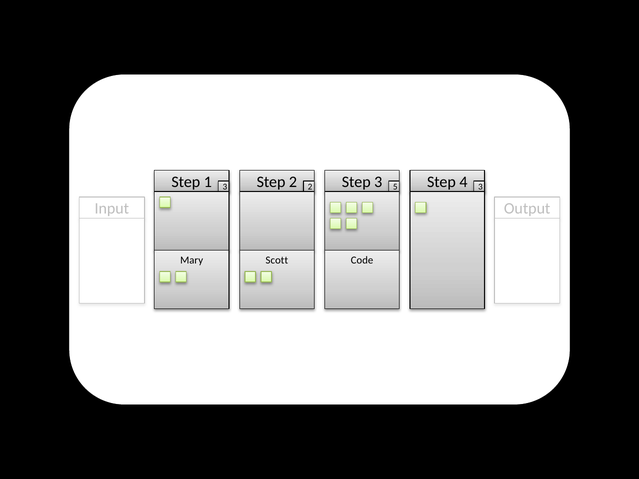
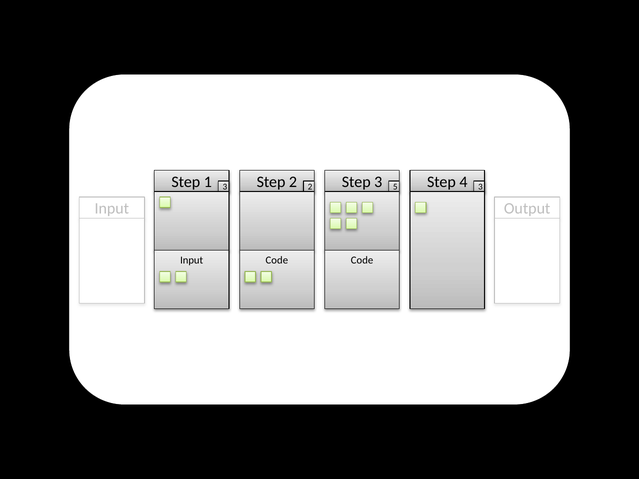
Mary at (192, 261): Mary -> Input
Scott at (277, 261): Scott -> Code
